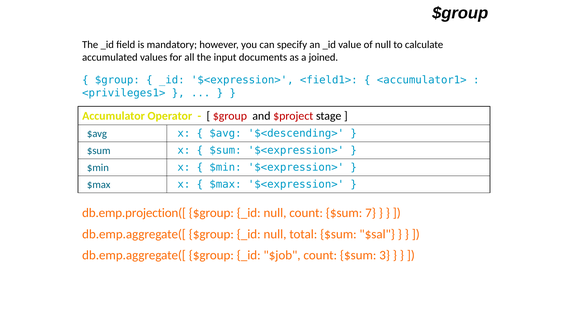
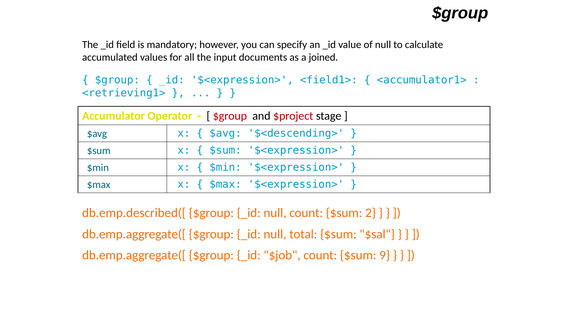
<privileges1>: <privileges1> -> <retrieving1>
db.emp.projection([: db.emp.projection([ -> db.emp.described([
7: 7 -> 2
3: 3 -> 9
